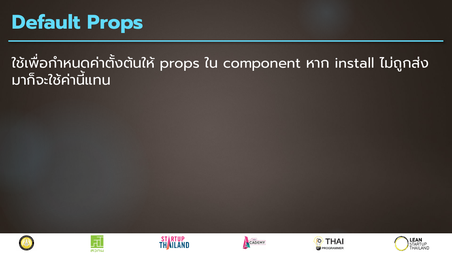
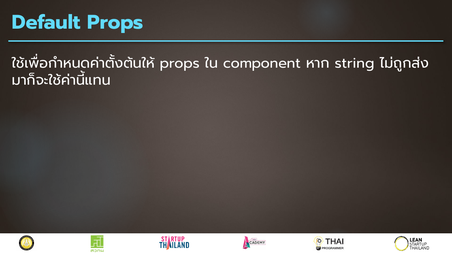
install: install -> string
